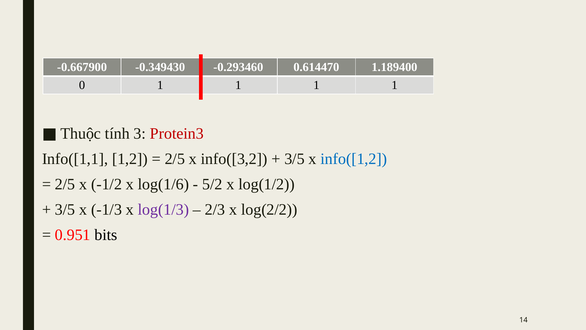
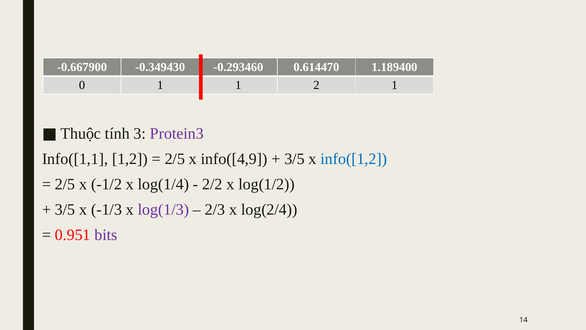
0 1 1 1: 1 -> 2
Protein3 colour: red -> purple
info([3,2: info([3,2 -> info([4,9
log(1/6: log(1/6 -> log(1/4
5/2: 5/2 -> 2/2
log(2/2: log(2/2 -> log(2/4
bits colour: black -> purple
